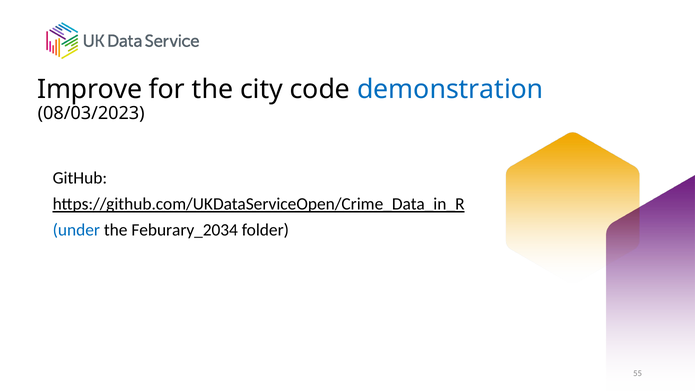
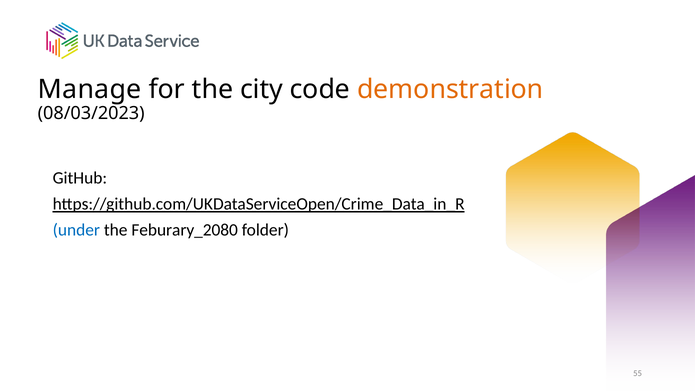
Improve: Improve -> Manage
demonstration colour: blue -> orange
Feburary_2034: Feburary_2034 -> Feburary_2080
